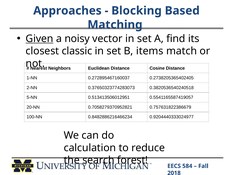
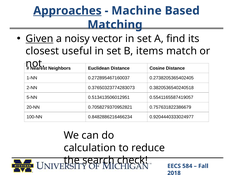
Approaches underline: none -> present
Blocking: Blocking -> Machine
classic: classic -> useful
forest: forest -> check
